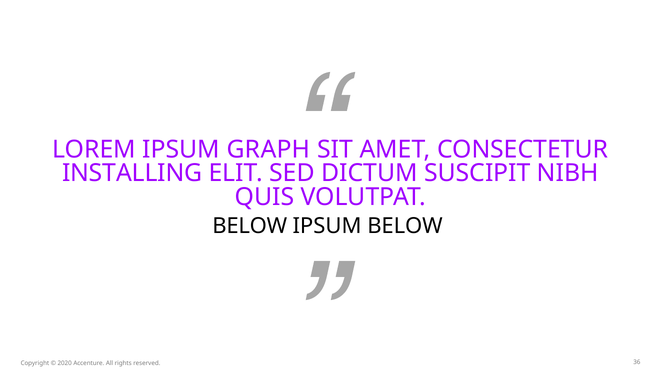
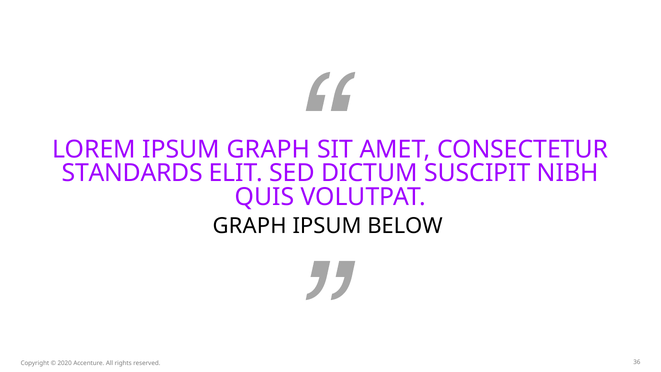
INSTALLING: INSTALLING -> STANDARDS
BELOW at (250, 226): BELOW -> GRAPH
